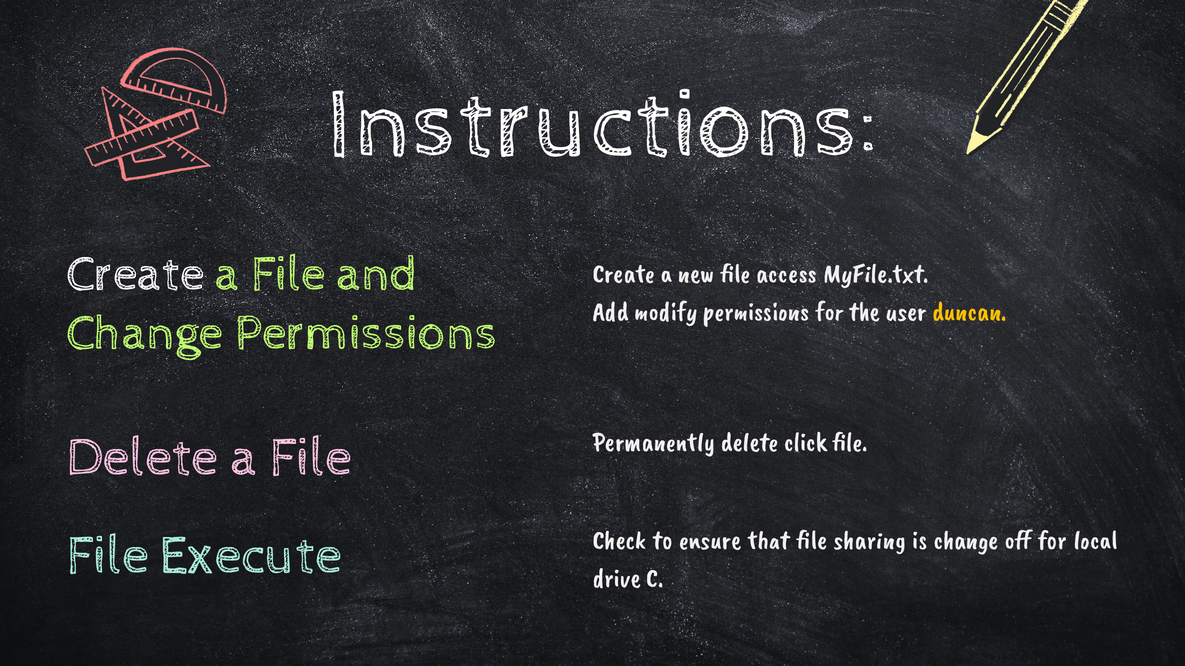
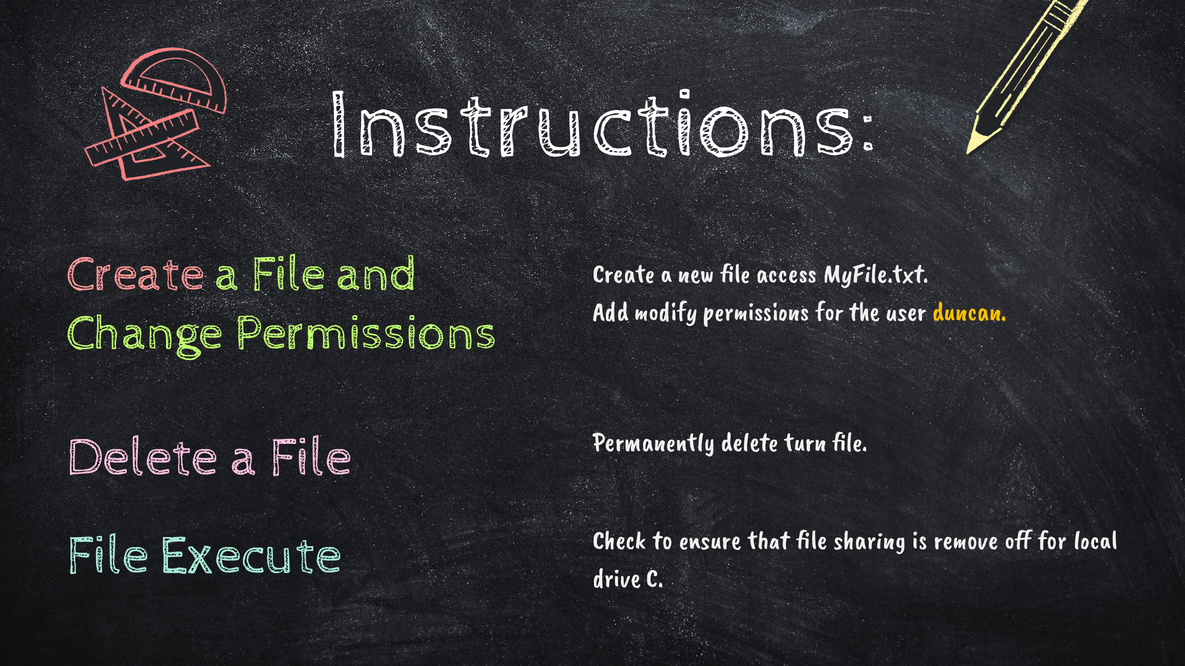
Create at (136, 274) colour: white -> pink
click: click -> turn
is change: change -> remove
